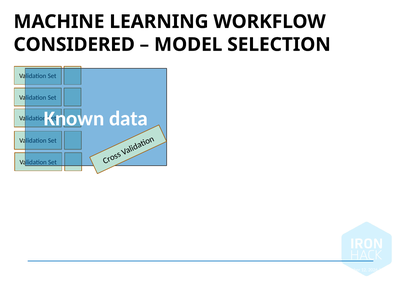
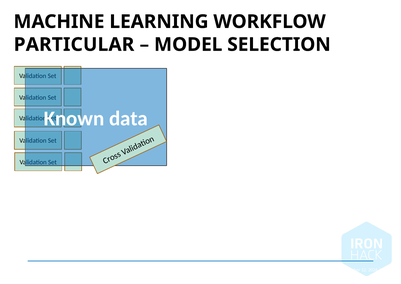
CONSIDERED: CONSIDERED -> PARTICULAR
